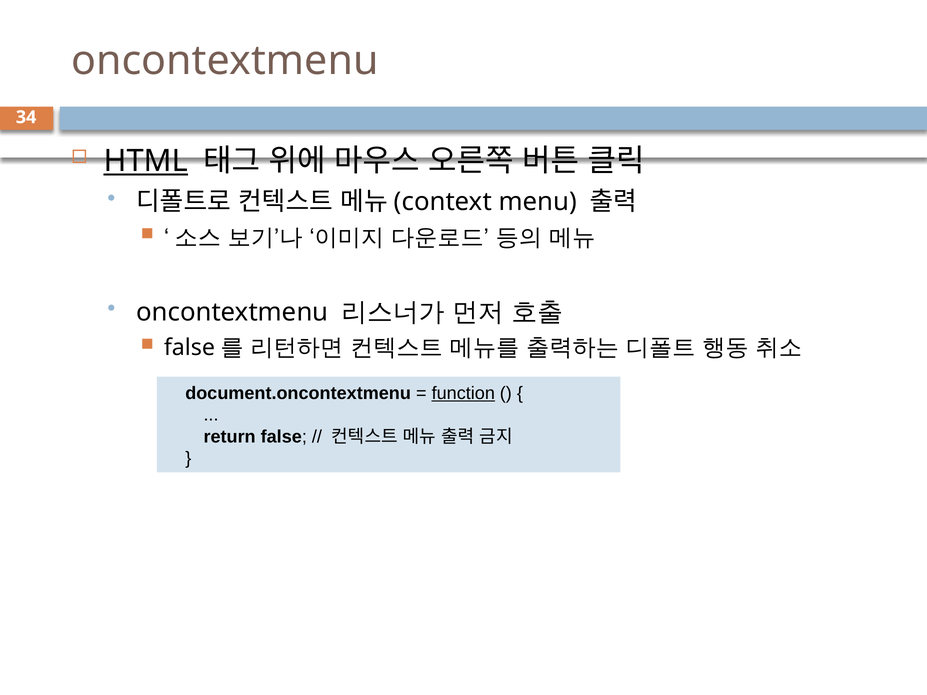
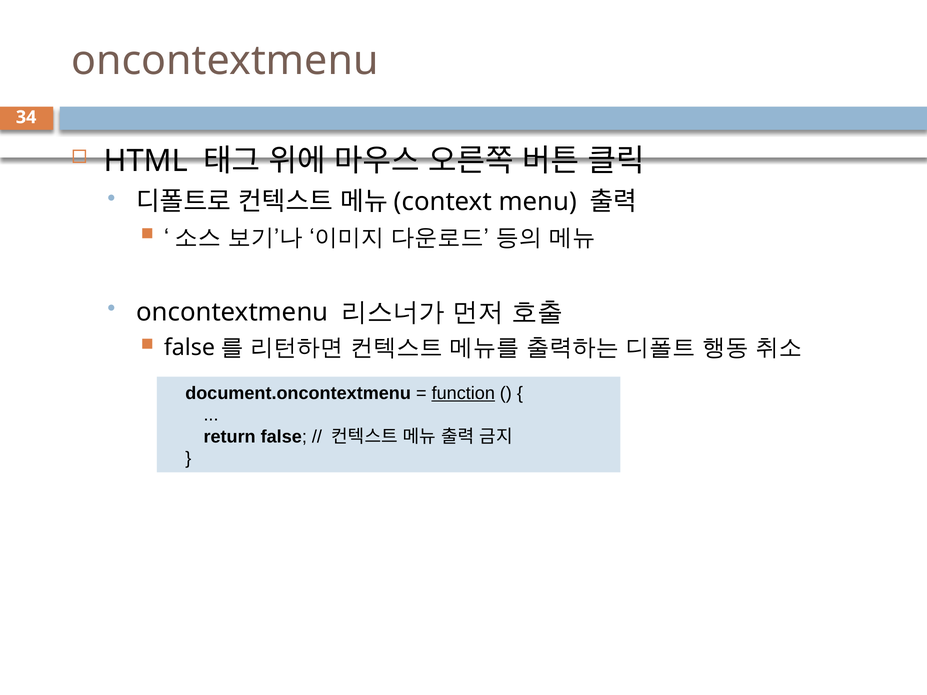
HTML underline: present -> none
